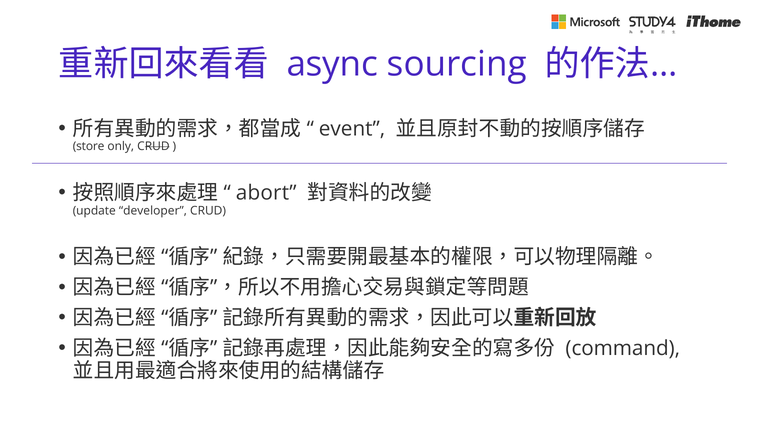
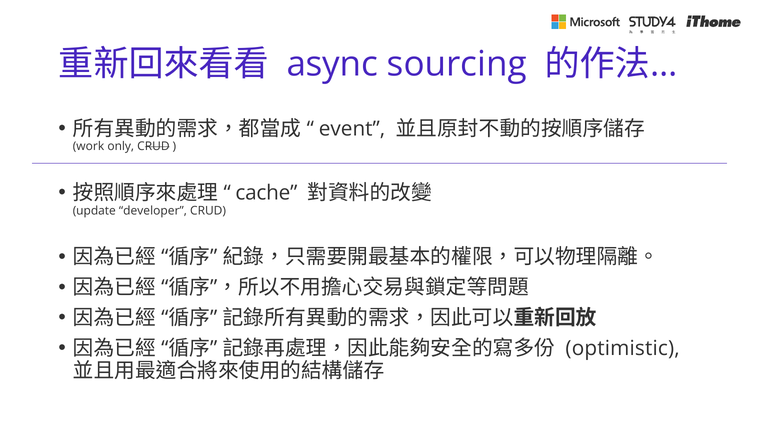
store: store -> work
abort: abort -> cache
command: command -> optimistic
